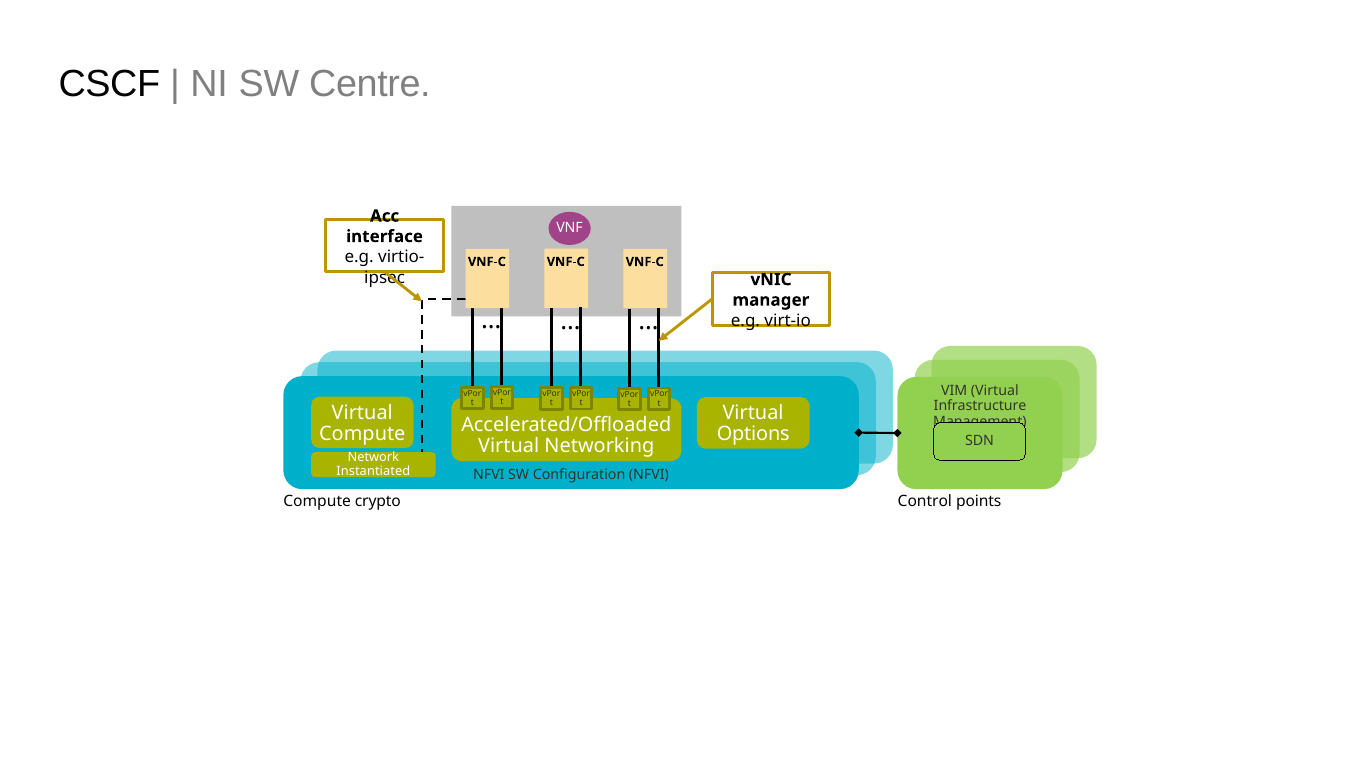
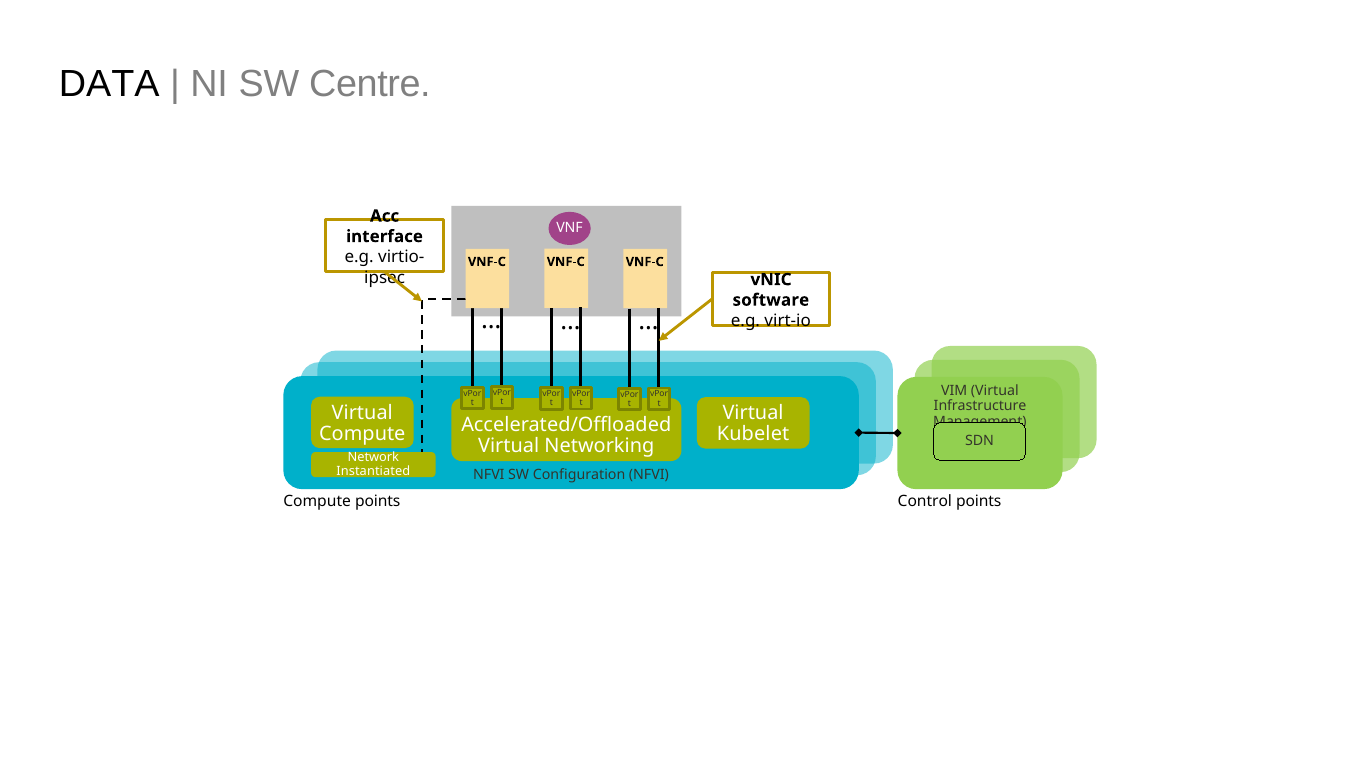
CSCF: CSCF -> DATA
manager: manager -> software
Options: Options -> Kubelet
Compute crypto: crypto -> points
